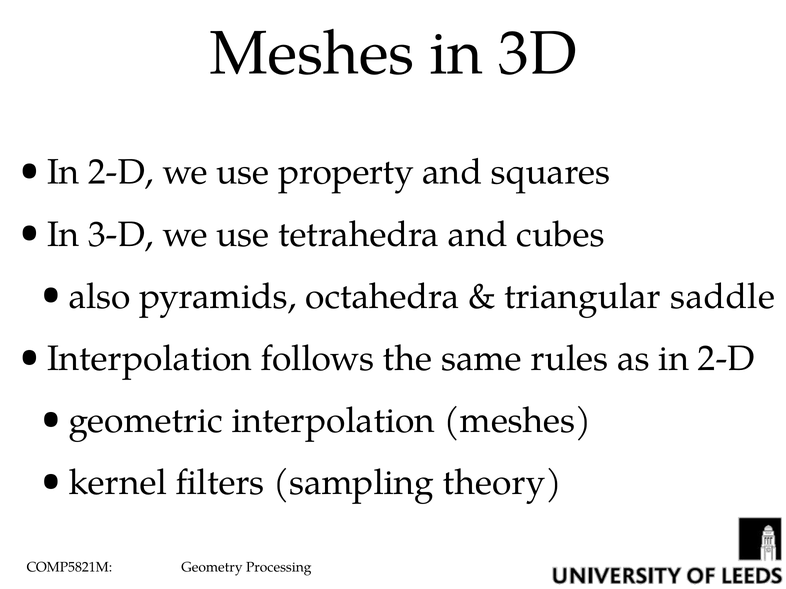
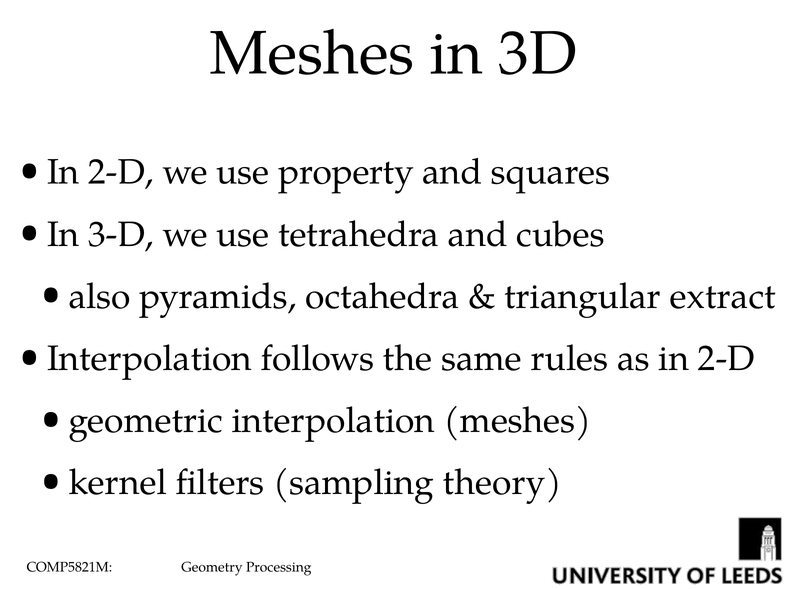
saddle: saddle -> extract
